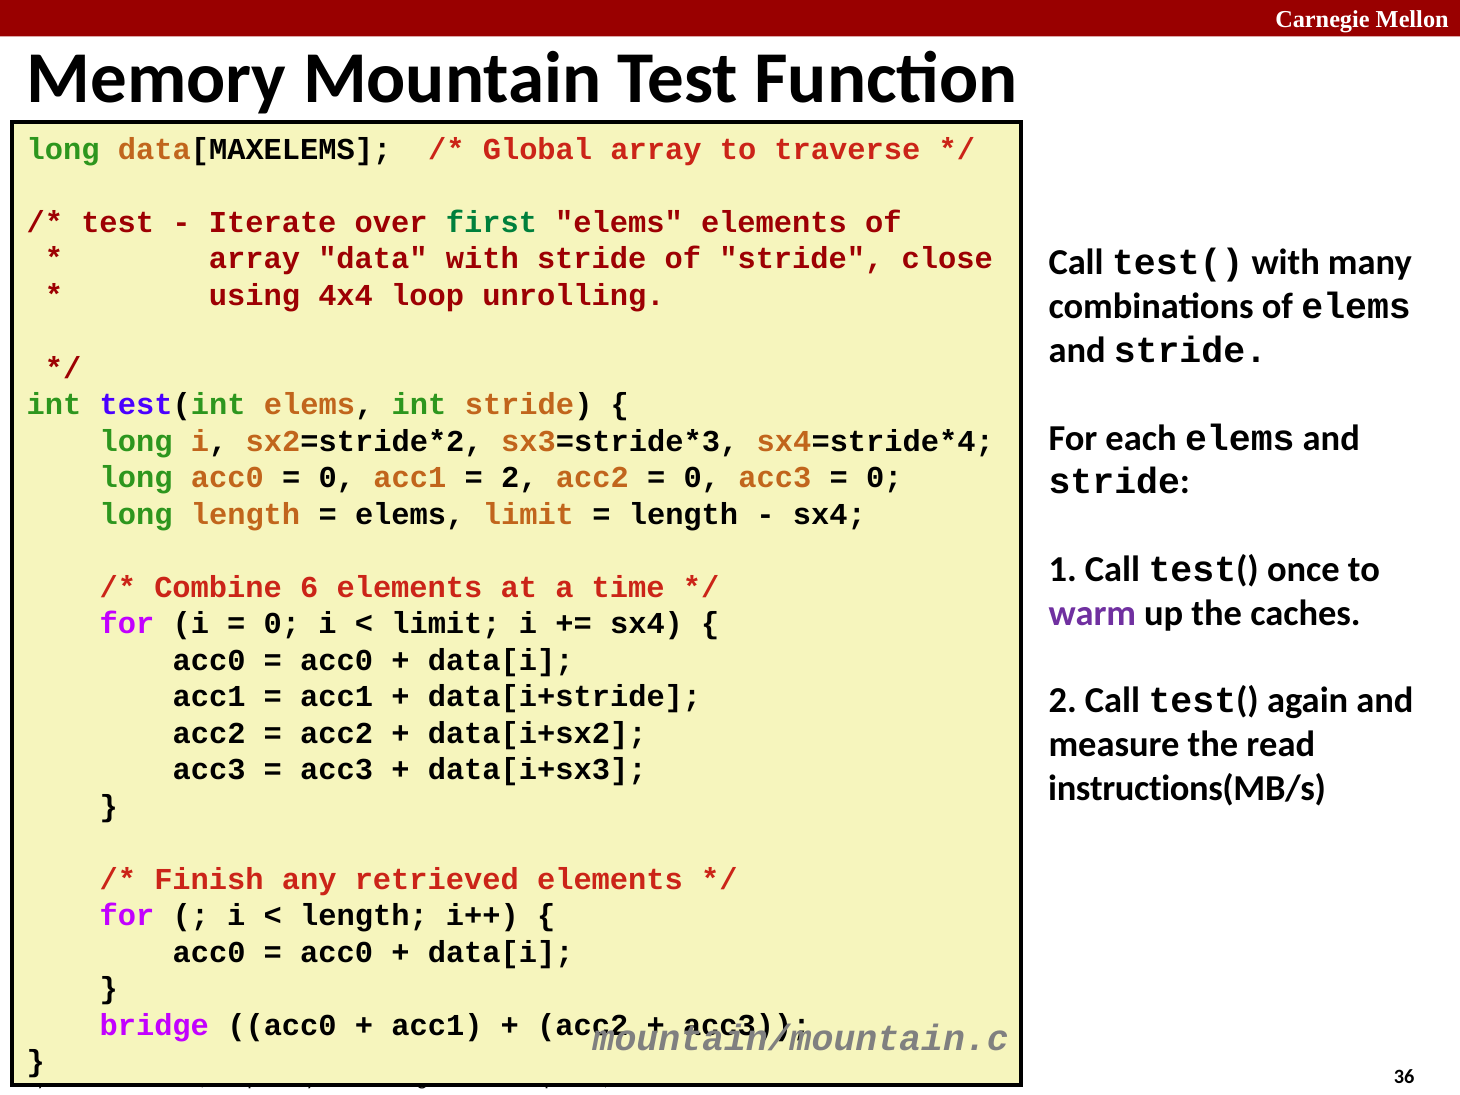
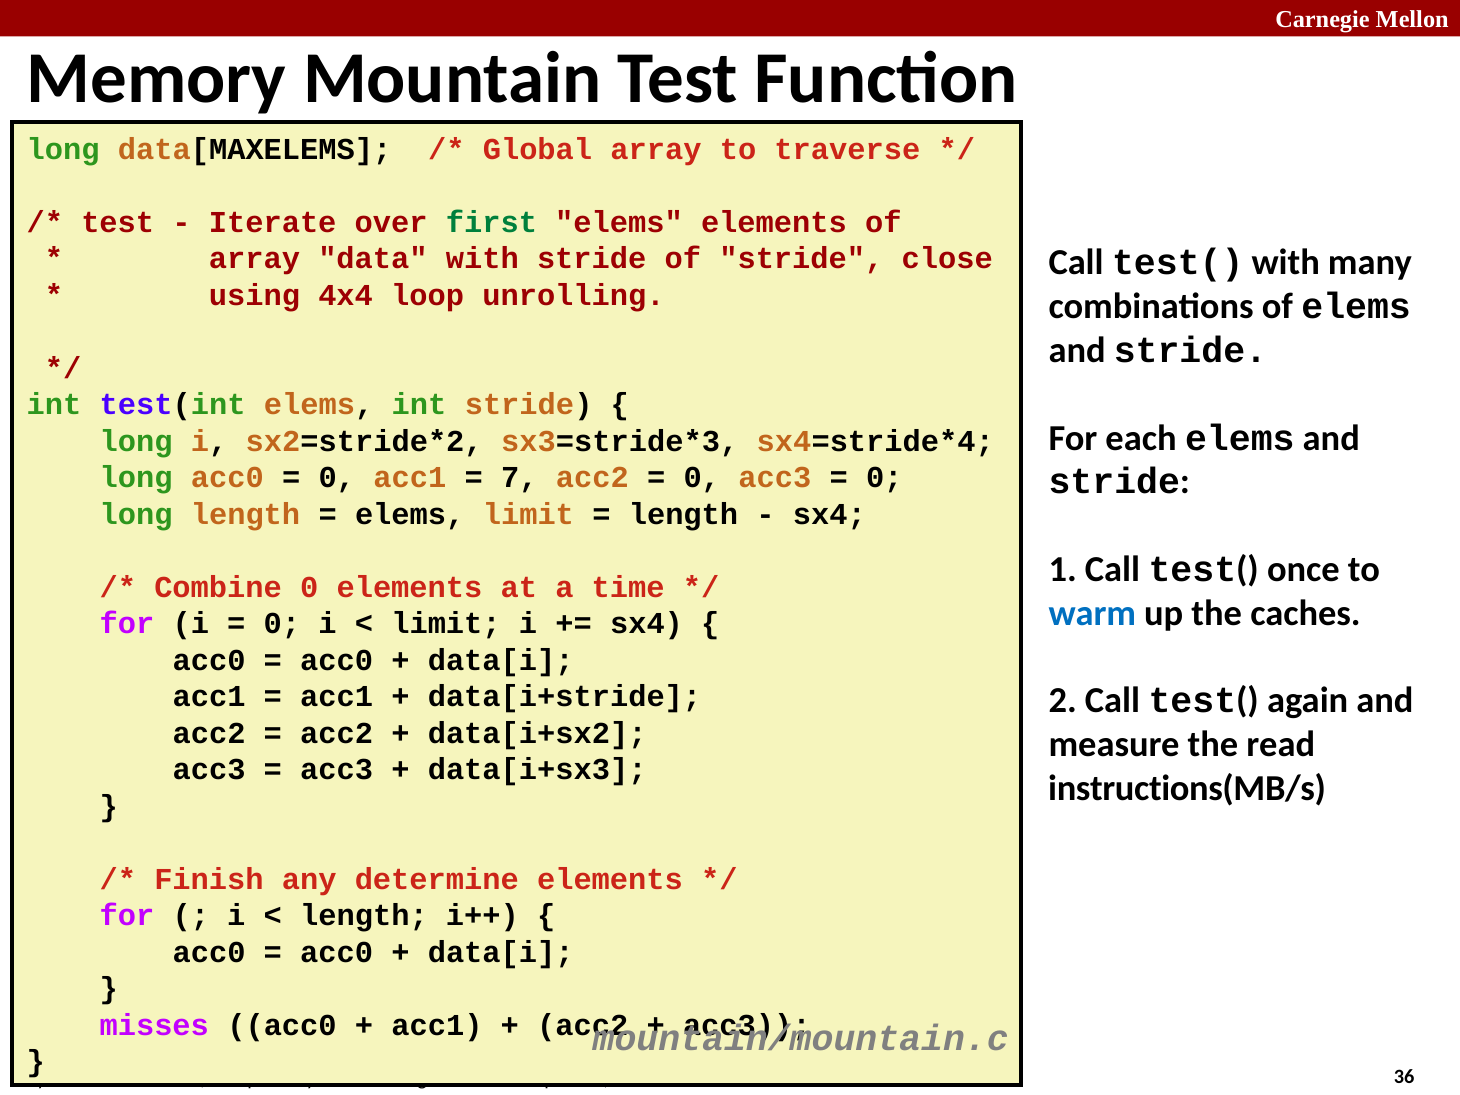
2 at (519, 478): 2 -> 7
Combine 6: 6 -> 0
warm colour: purple -> blue
retrieved: retrieved -> determine
bridge: bridge -> misses
